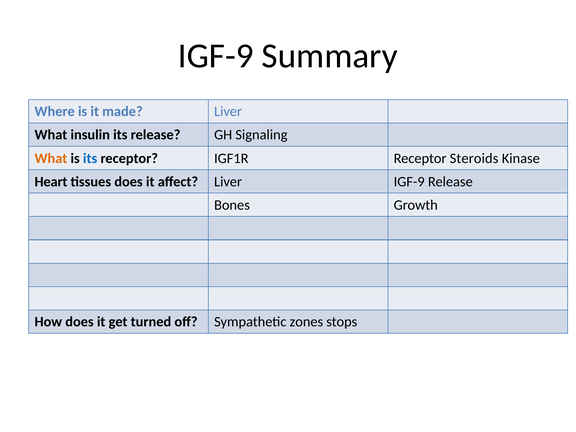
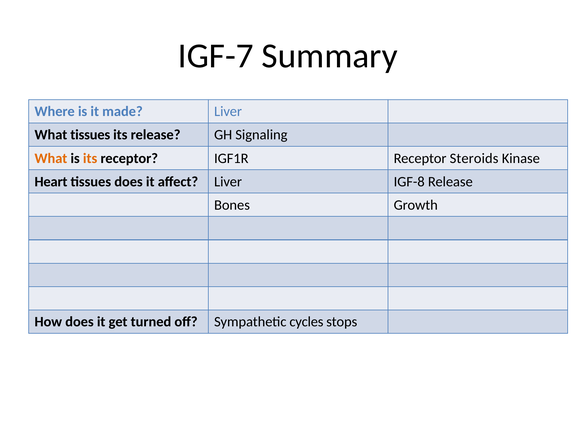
IGF-9 at (216, 56): IGF-9 -> IGF-7
What insulin: insulin -> tissues
its at (90, 158) colour: blue -> orange
Liver IGF-9: IGF-9 -> IGF-8
zones: zones -> cycles
